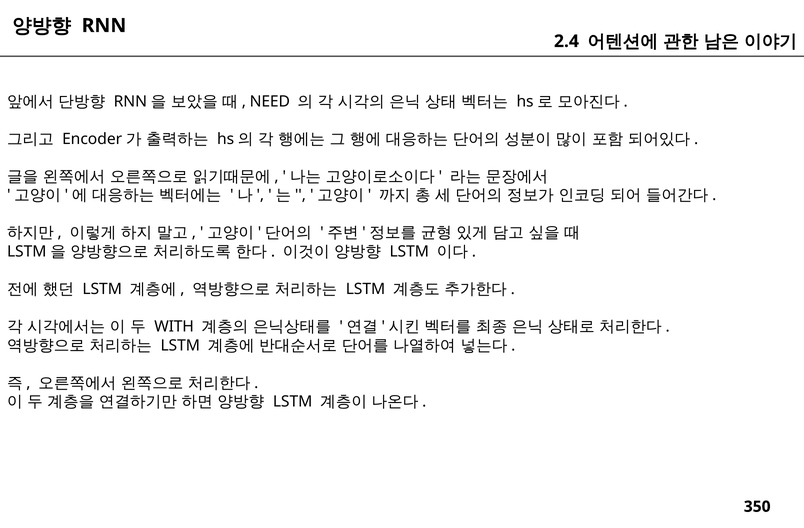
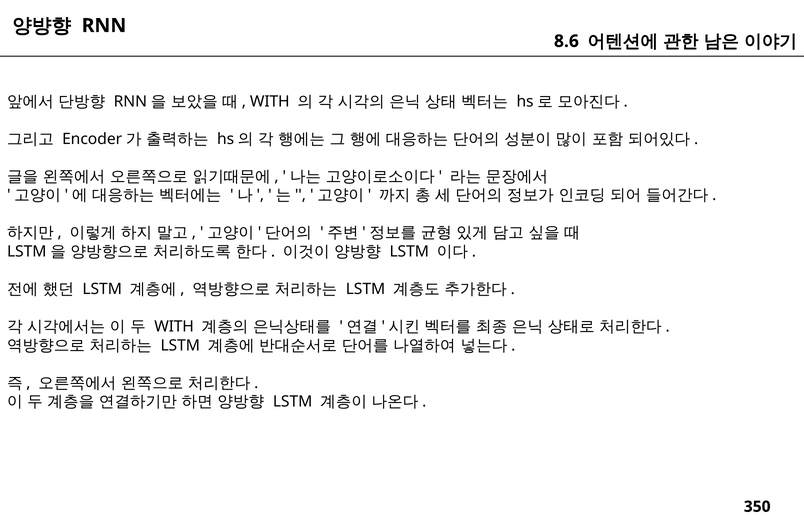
2.4: 2.4 -> 8.6
NEED at (270, 101): NEED -> WITH
